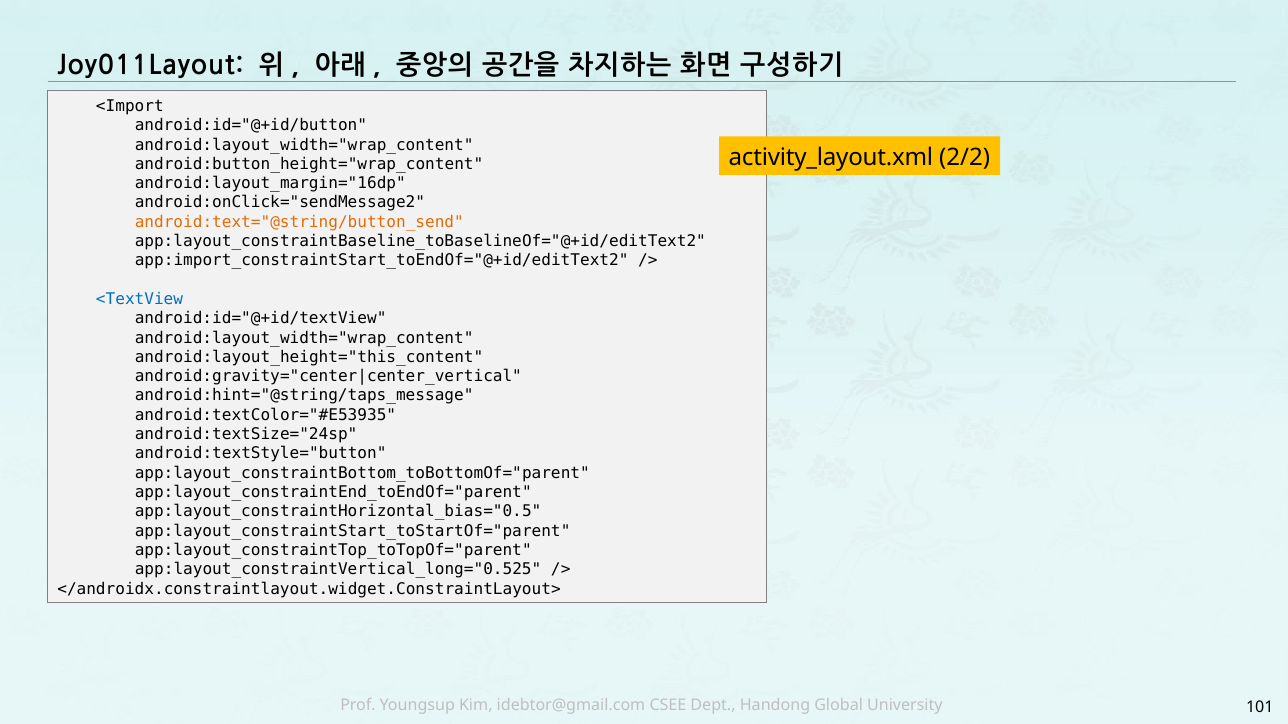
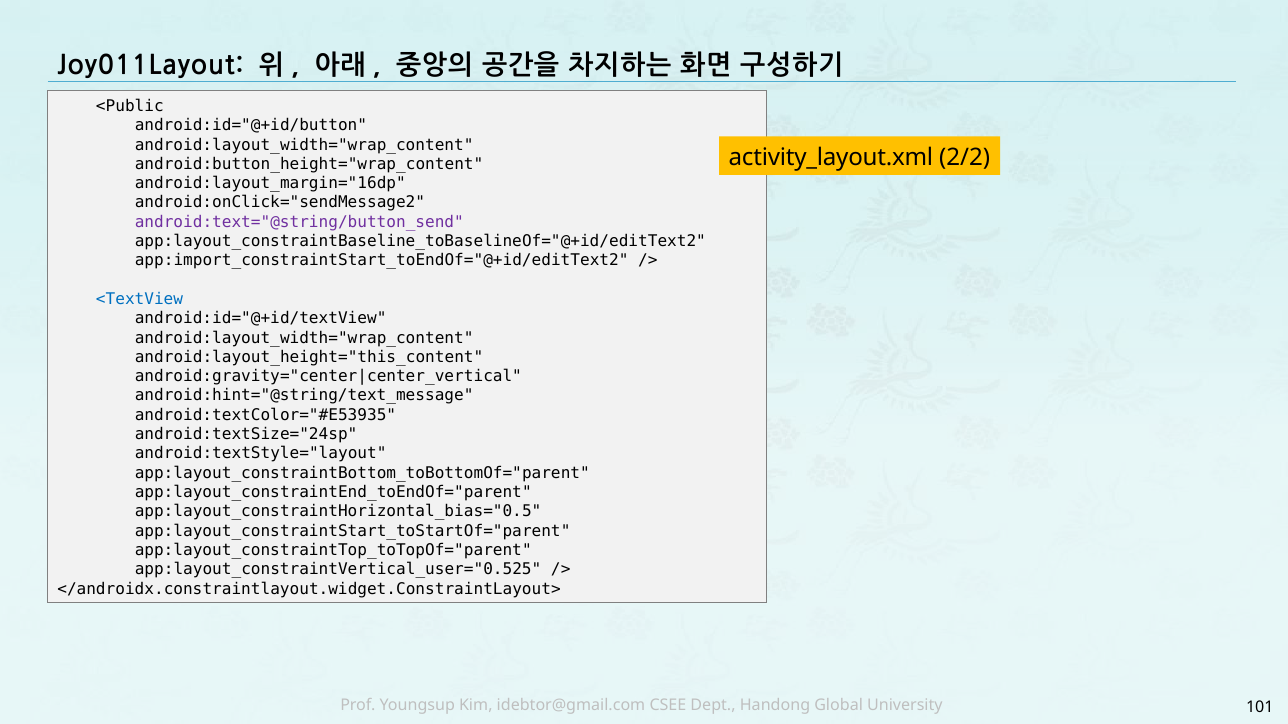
<Import: <Import -> <Public
android:text="@string/button_send colour: orange -> purple
android:hint="@string/taps_message: android:hint="@string/taps_message -> android:hint="@string/text_message
android:textStyle="button: android:textStyle="button -> android:textStyle="layout
app:layout_constraintVertical_long="0.525: app:layout_constraintVertical_long="0.525 -> app:layout_constraintVertical_user="0.525
